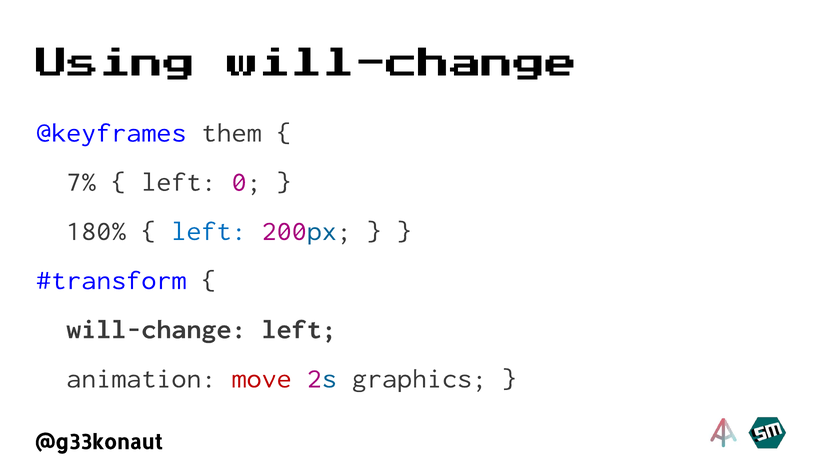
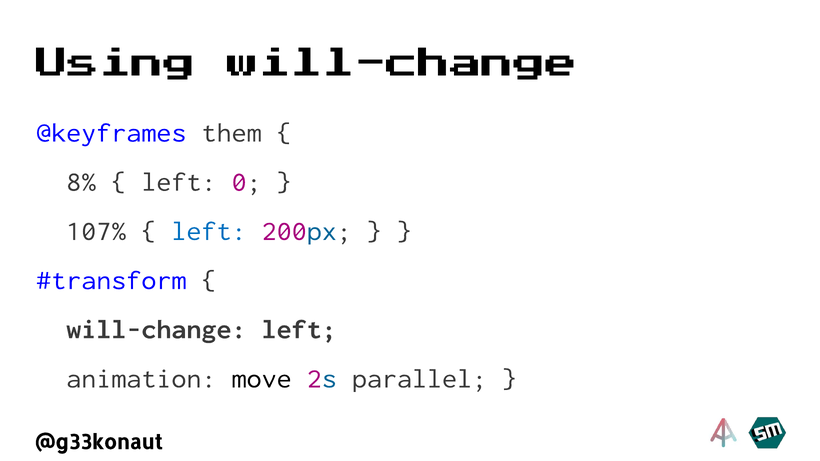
7%: 7% -> 8%
180%: 180% -> 107%
move colour: red -> black
graphics: graphics -> parallel
